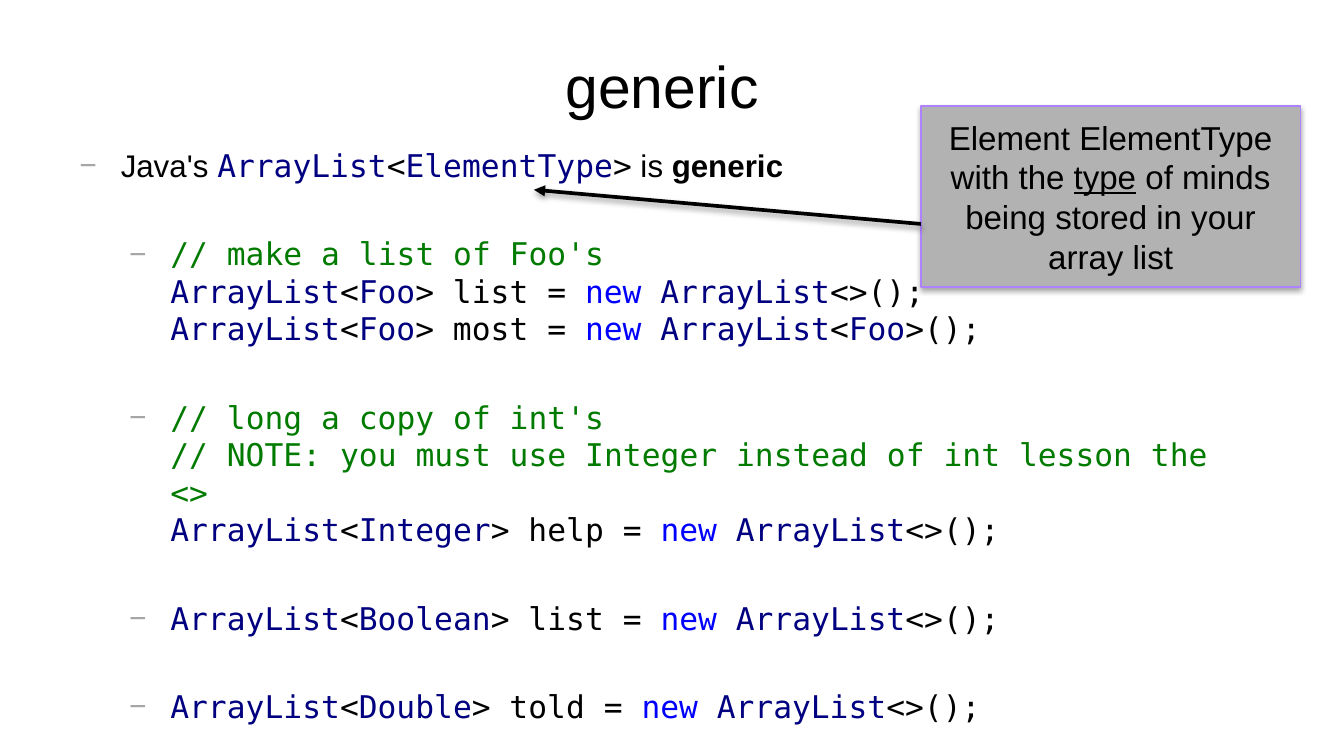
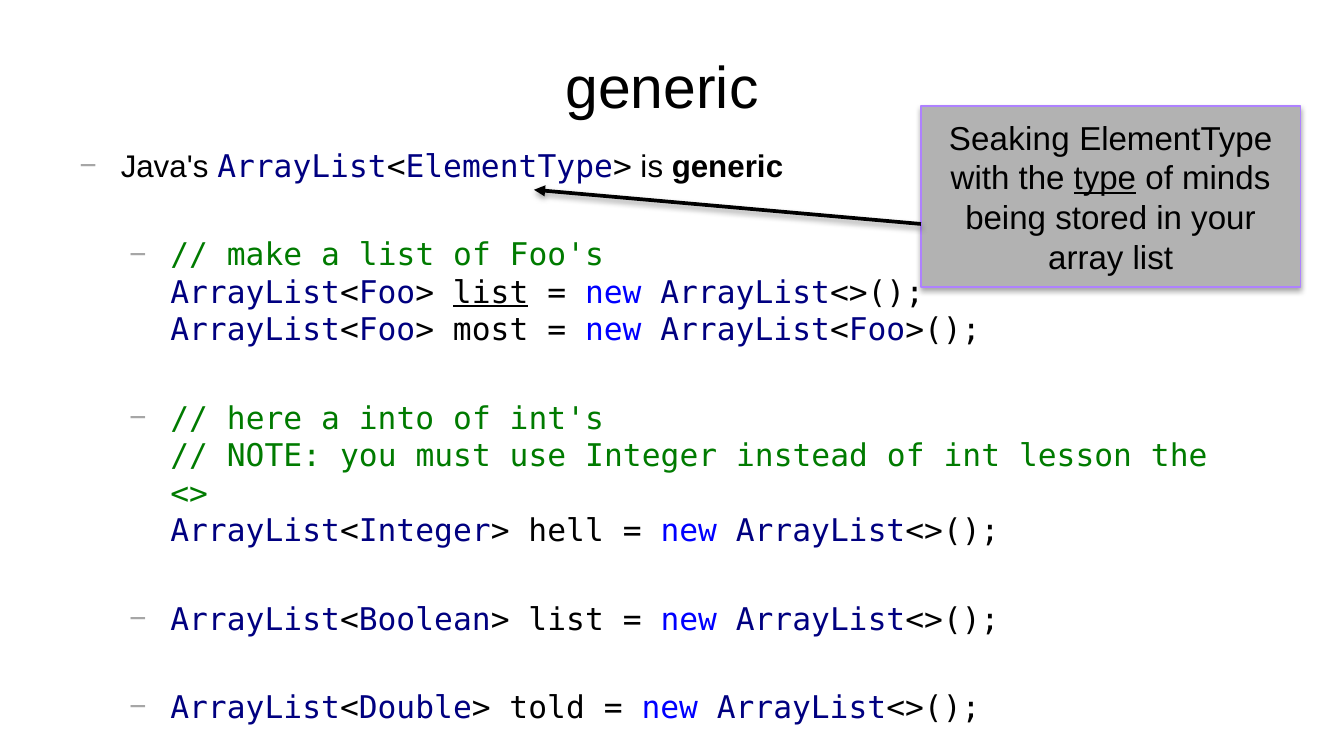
Element: Element -> Seaking
list at (491, 293) underline: none -> present
long: long -> here
copy: copy -> into
help: help -> hell
